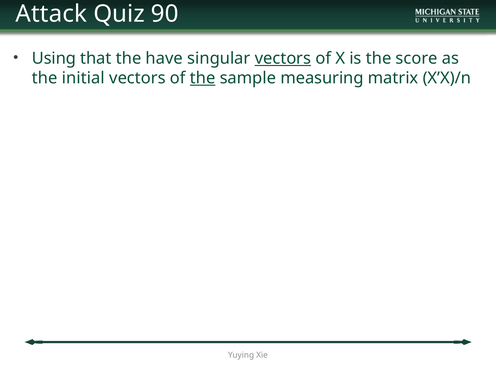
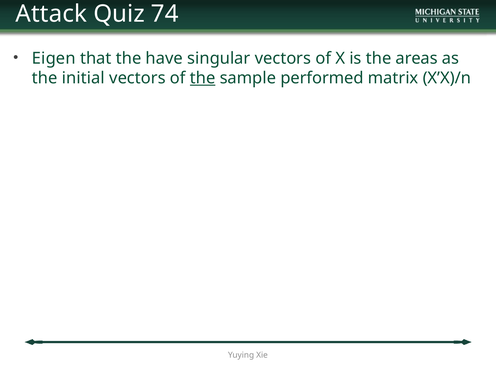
90: 90 -> 74
Using: Using -> Eigen
vectors at (283, 58) underline: present -> none
score: score -> areas
measuring: measuring -> performed
